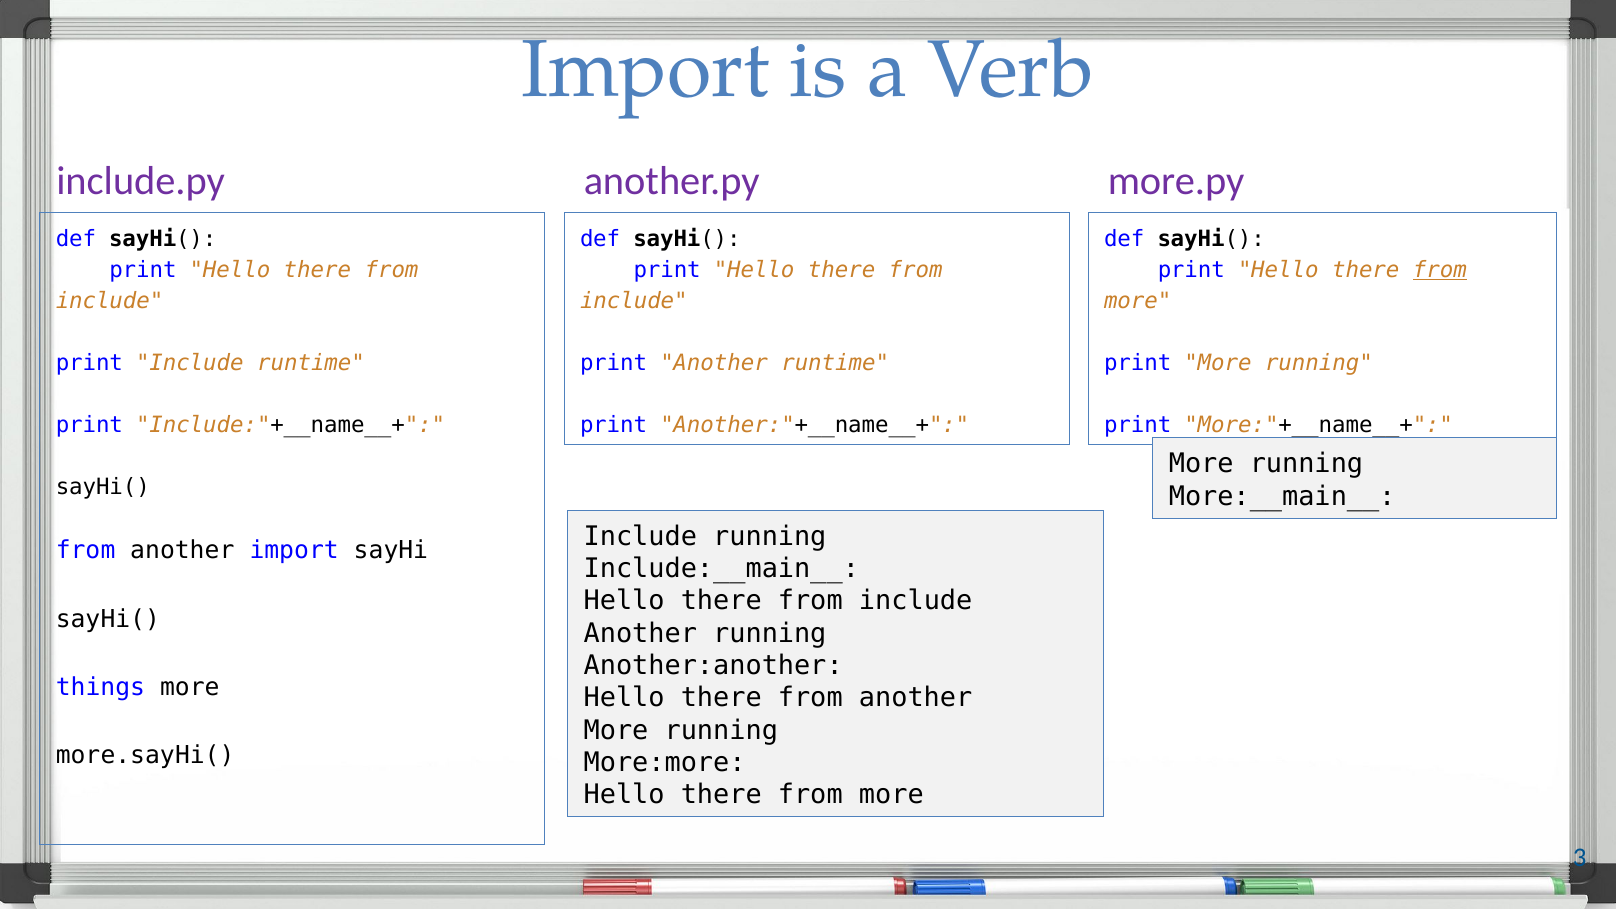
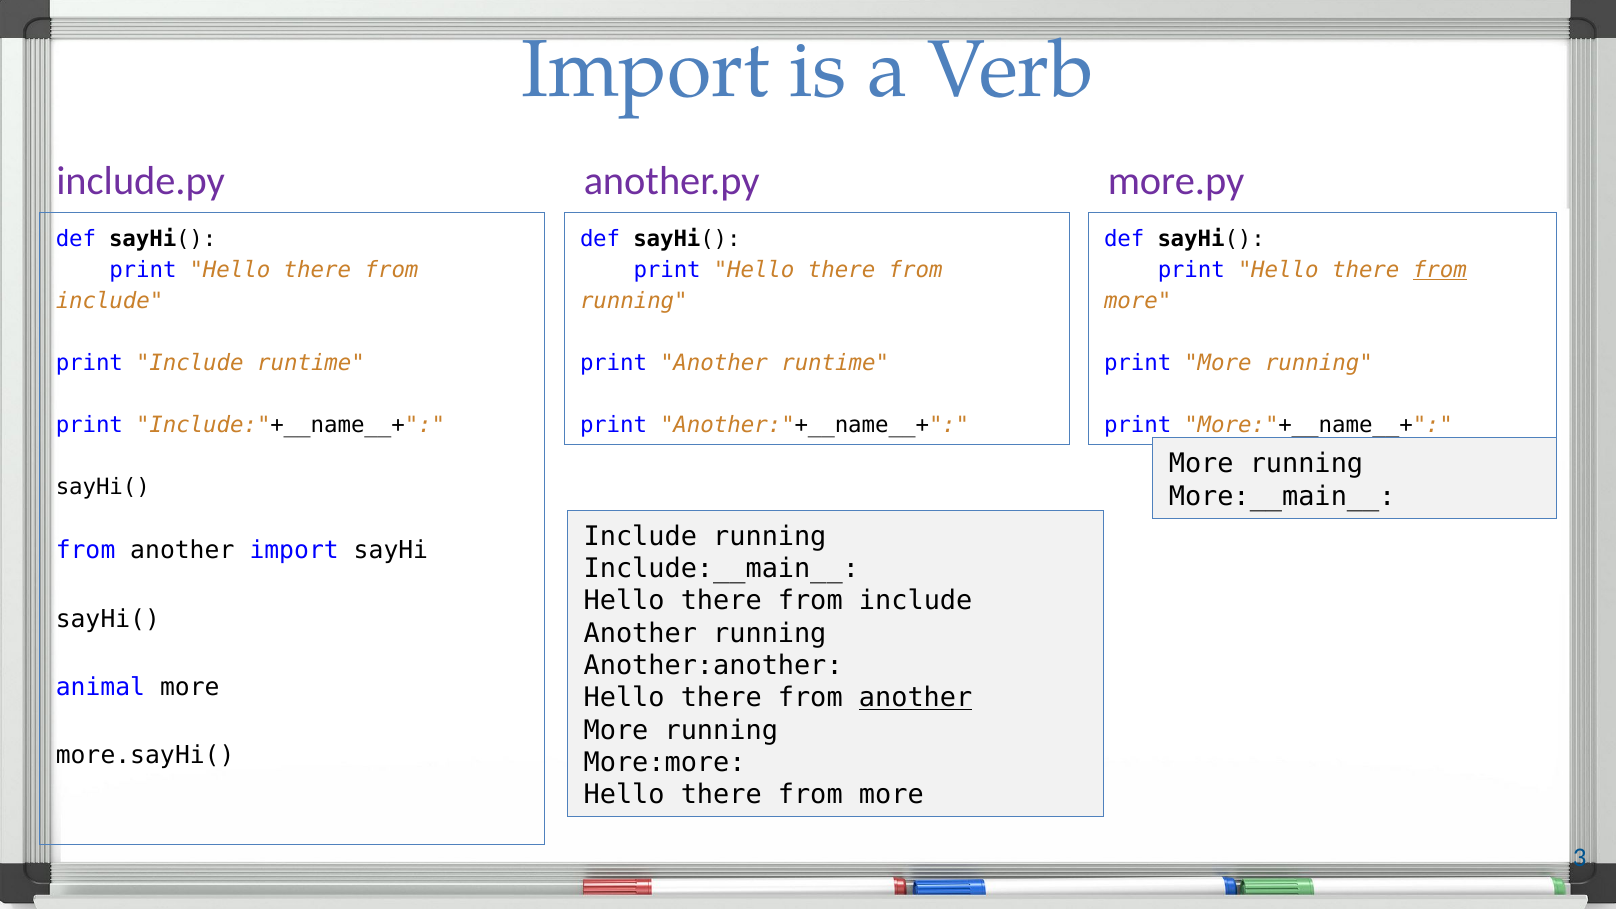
include at (634, 301): include -> running
things: things -> animal
another at (916, 698) underline: none -> present
